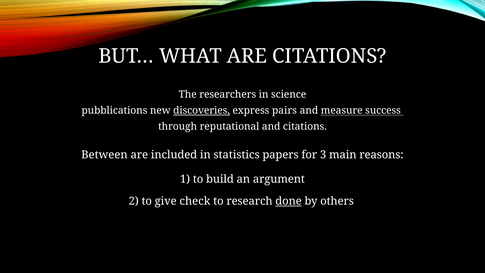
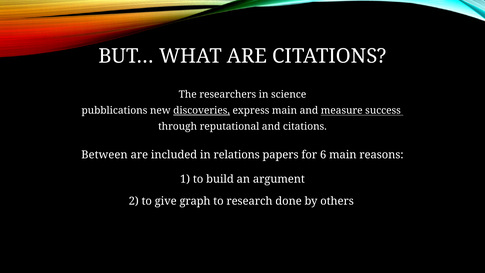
express pairs: pairs -> main
statistics: statistics -> relations
3: 3 -> 6
check: check -> graph
done underline: present -> none
